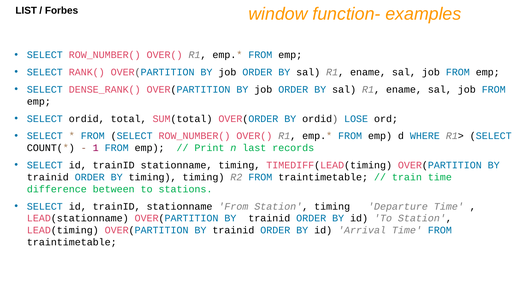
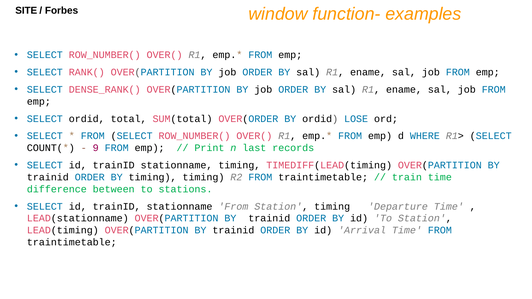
LIST: LIST -> SITE
1: 1 -> 9
